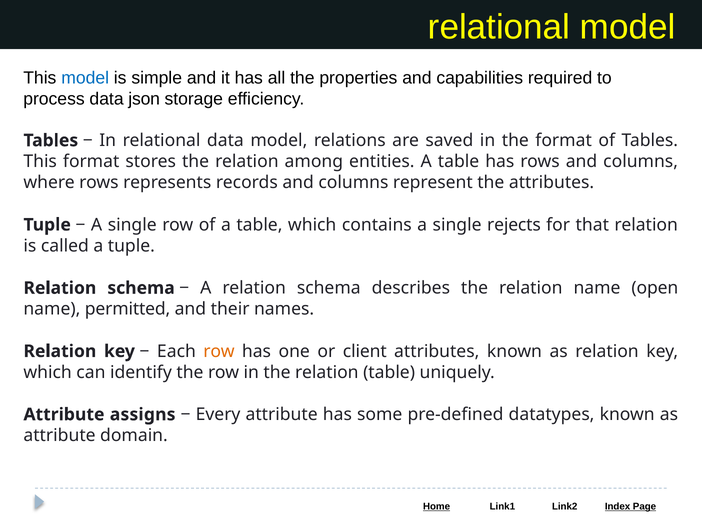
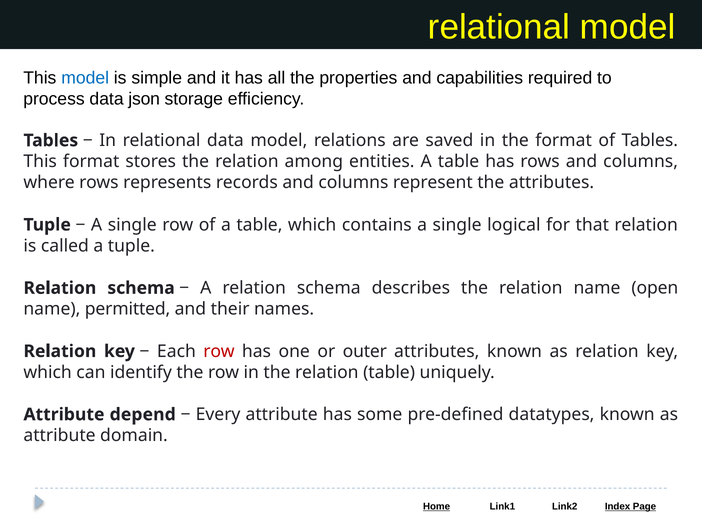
rejects: rejects -> logical
row at (219, 351) colour: orange -> red
client: client -> outer
assigns: assigns -> depend
